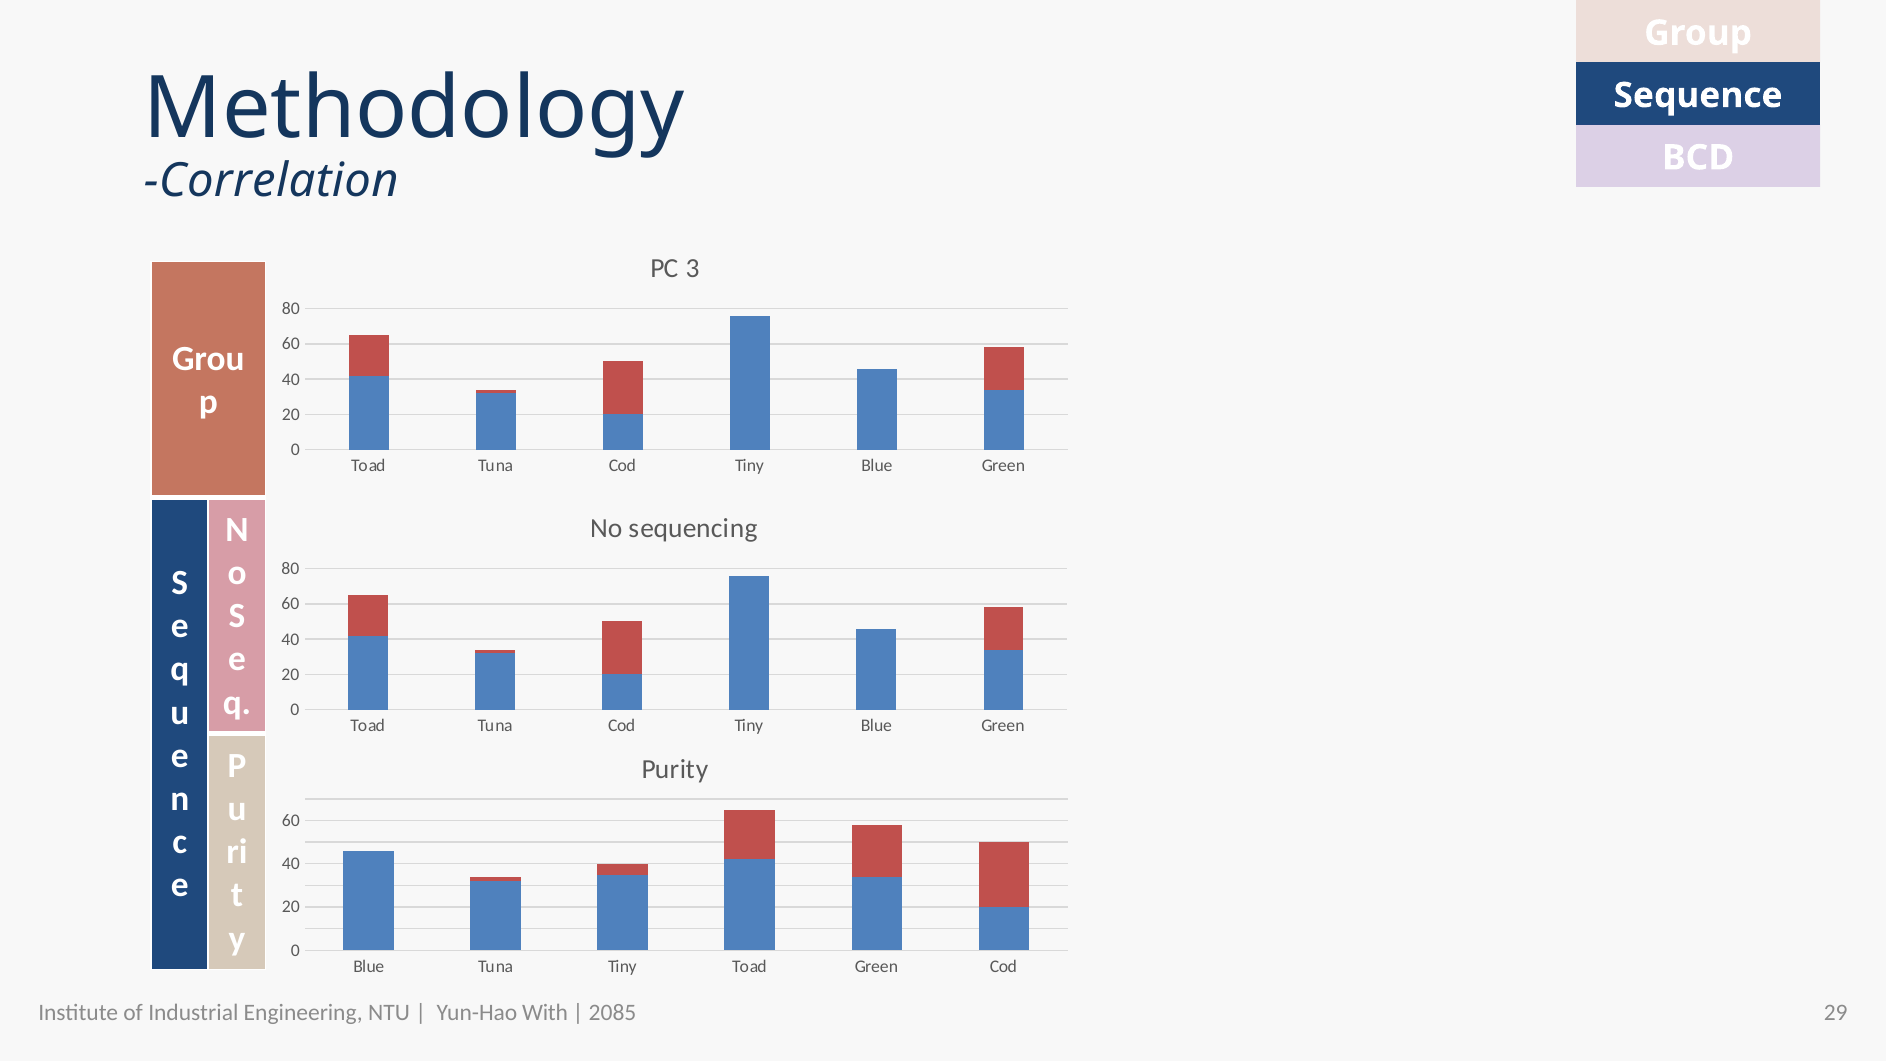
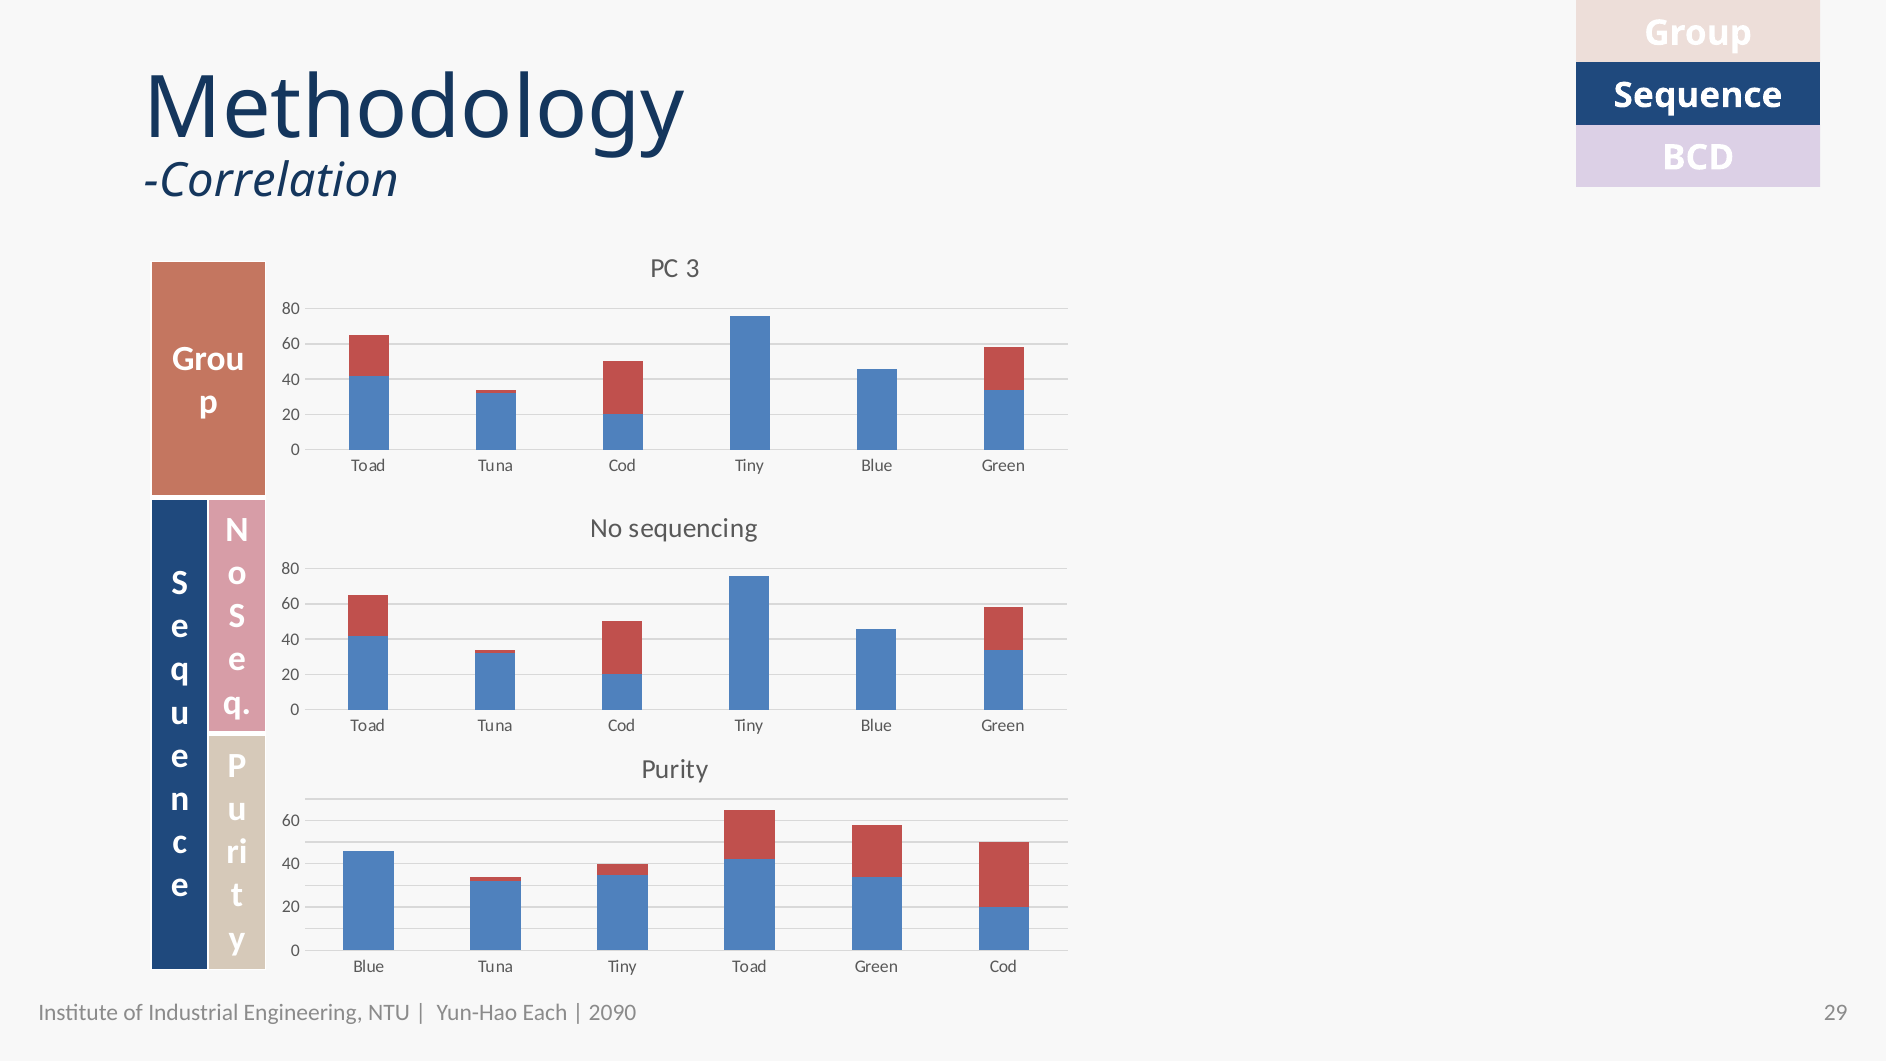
With: With -> Each
2085: 2085 -> 2090
